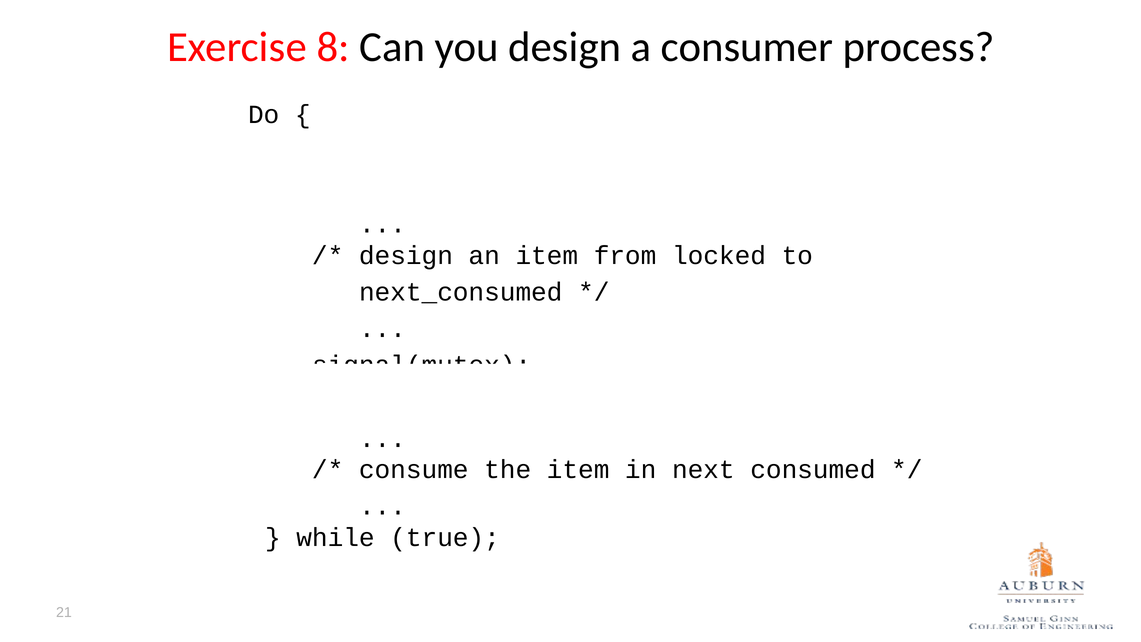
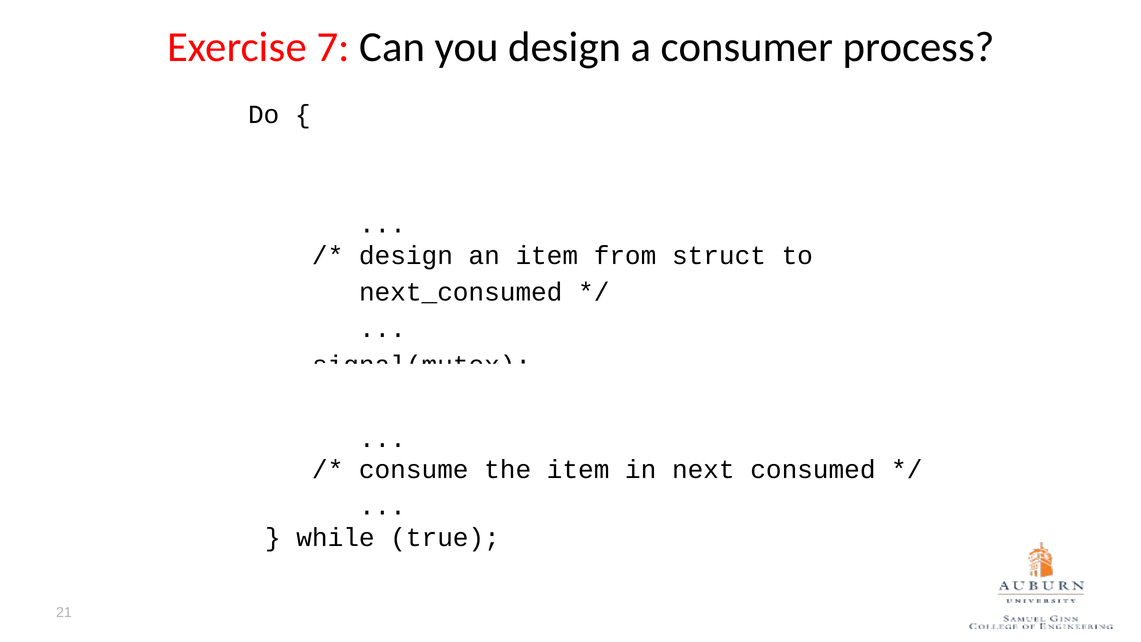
8: 8 -> 7
locked: locked -> struct
